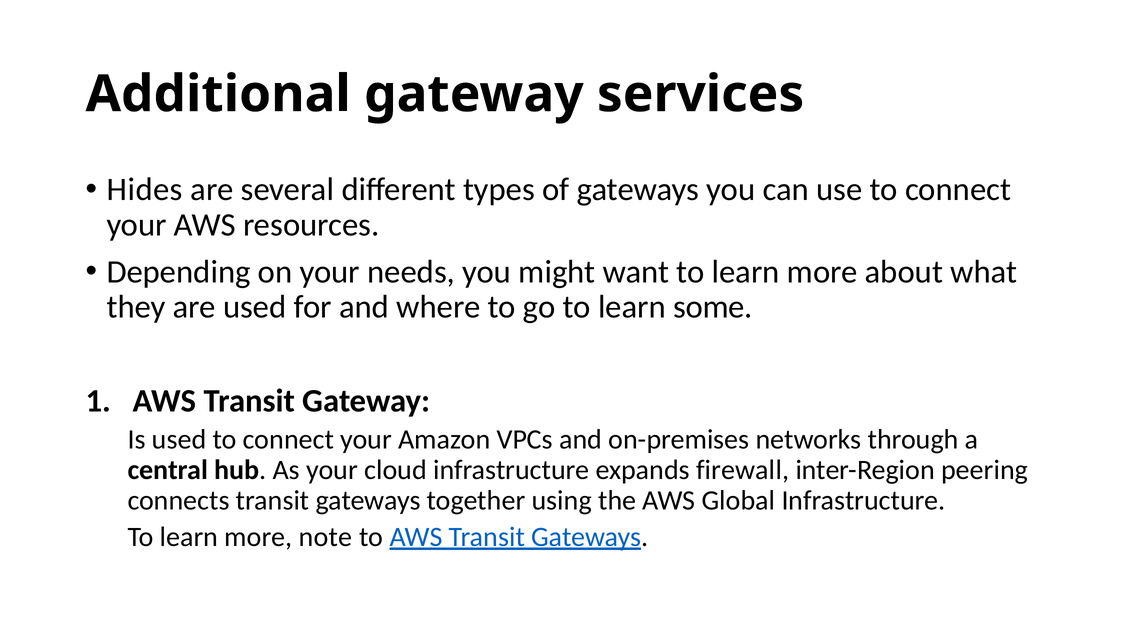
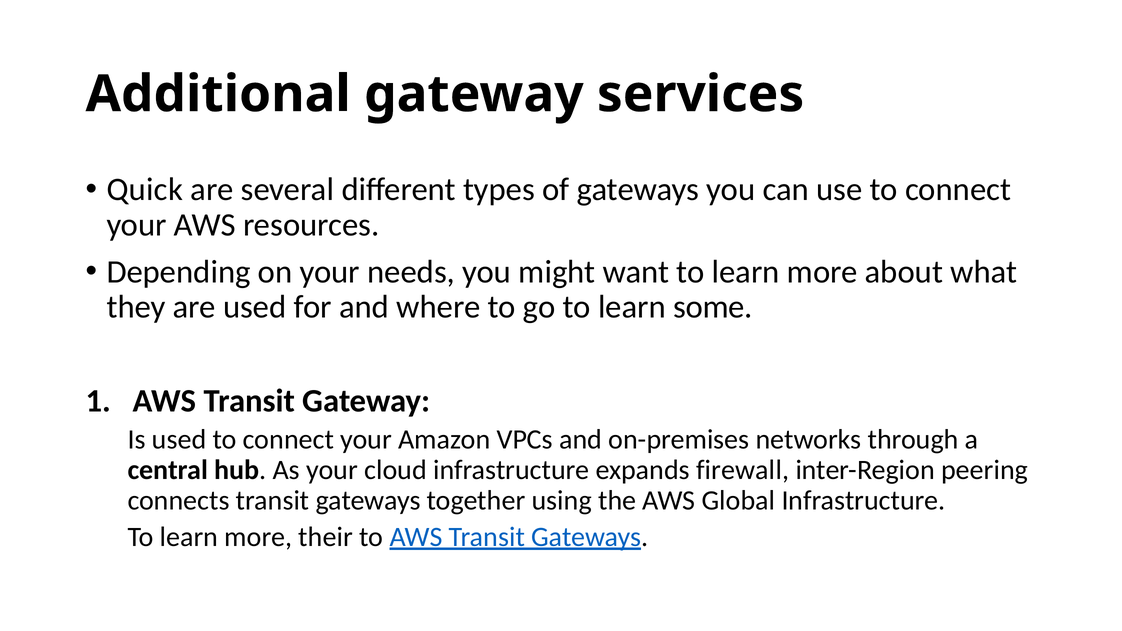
Hides: Hides -> Quick
note: note -> their
